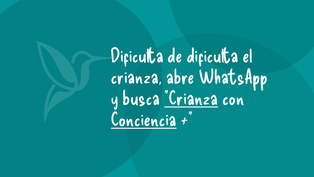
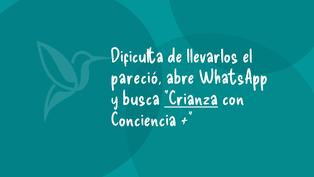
de dificulta: dificulta -> llevarlos
crianza at (136, 77): crianza -> pareció
Conciencia underline: present -> none
